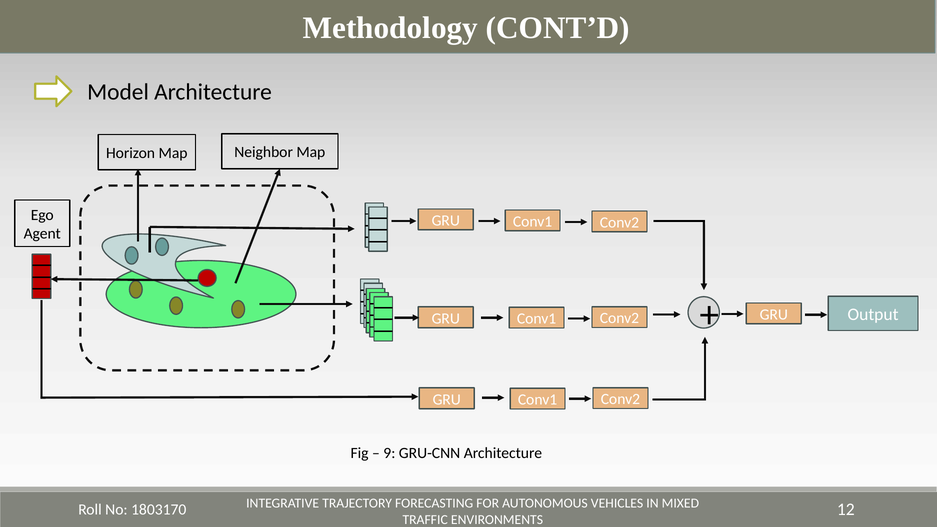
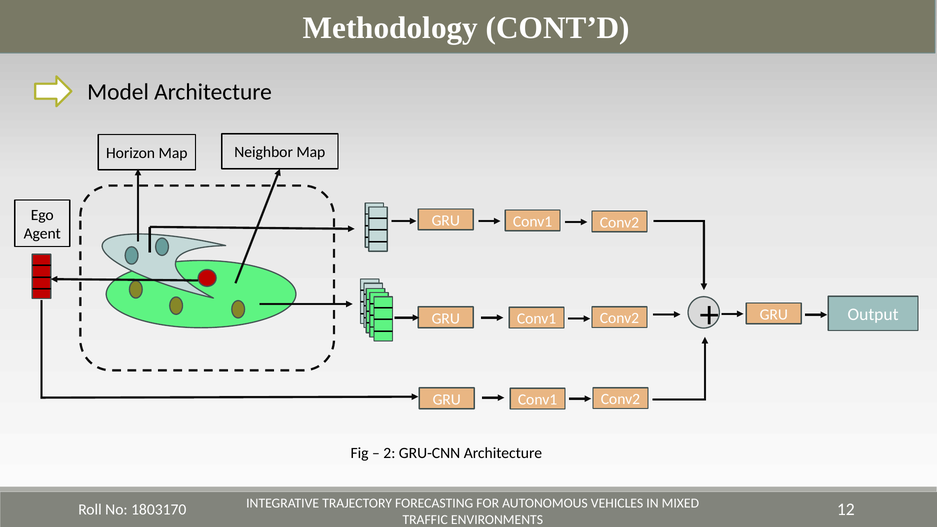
9: 9 -> 2
